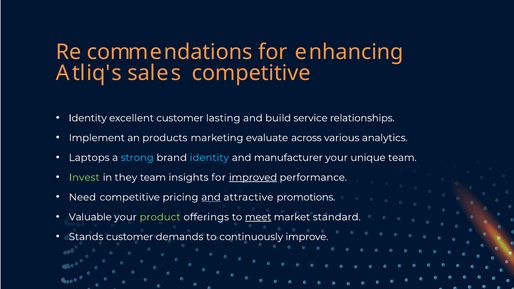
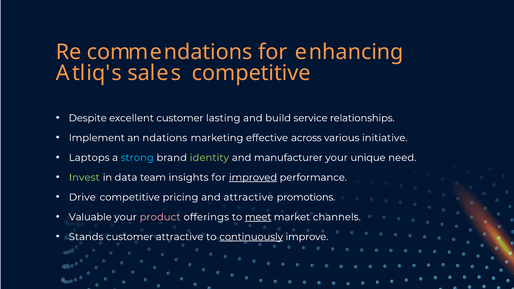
Identity at (88, 118): Identity -> Despite
an products: products -> ndations
evaluate: evaluate -> effective
analytics: analytics -> initiative
identity at (209, 158) colour: light blue -> light green
unique team: team -> need
they: they -> data
Need: Need -> Drive
and at (211, 197) underline: present -> none
product colour: light green -> pink
standard: standard -> channels
customer demands: demands -> attractive
continuously underline: none -> present
